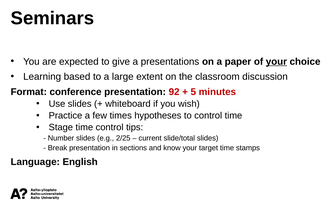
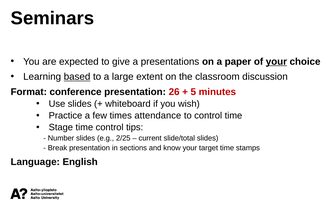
based underline: none -> present
92: 92 -> 26
hypotheses: hypotheses -> attendance
